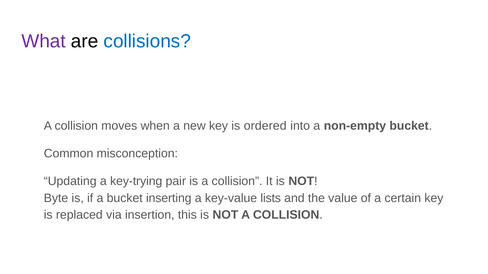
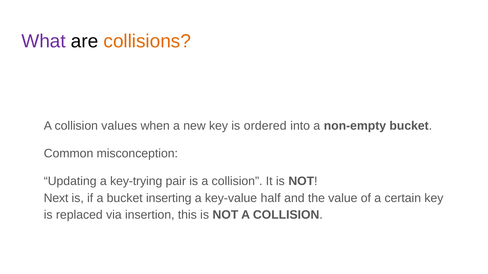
collisions colour: blue -> orange
moves: moves -> values
Byte: Byte -> Next
lists: lists -> half
